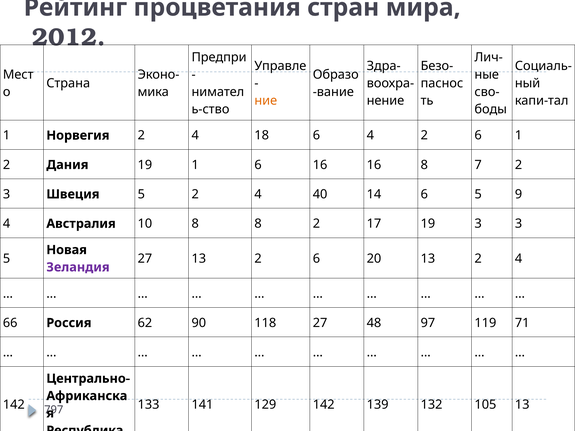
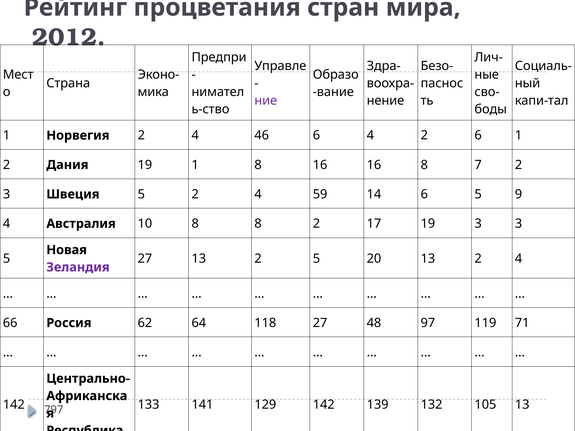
ние colour: orange -> purple
18: 18 -> 46
1 6: 6 -> 8
40: 40 -> 59
13 2 6: 6 -> 5
90: 90 -> 64
